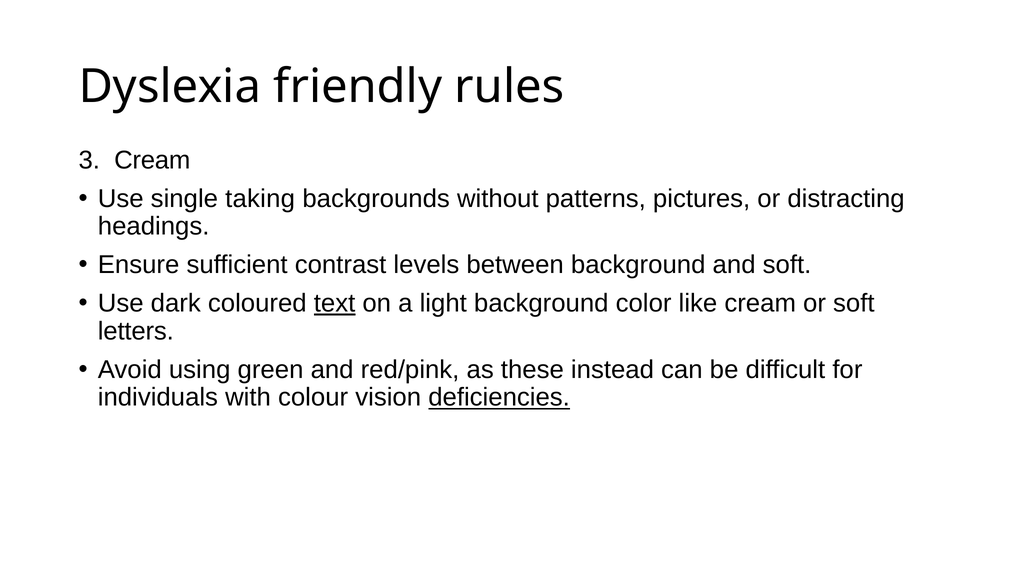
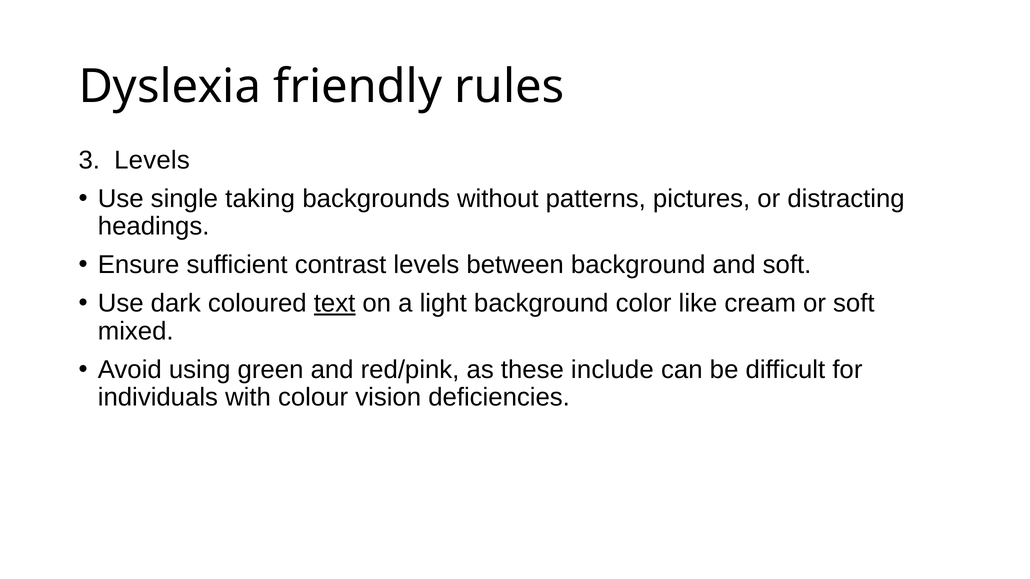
3 Cream: Cream -> Levels
letters: letters -> mixed
instead: instead -> include
deficiencies underline: present -> none
